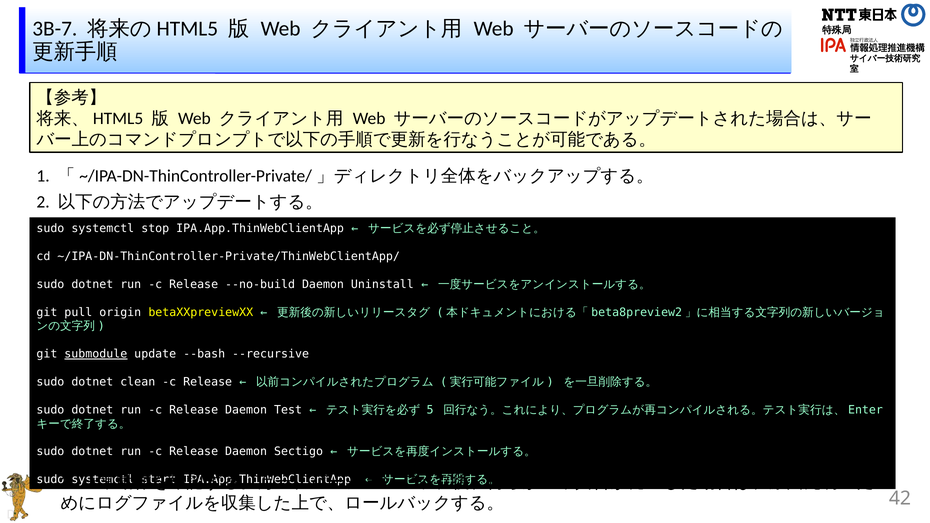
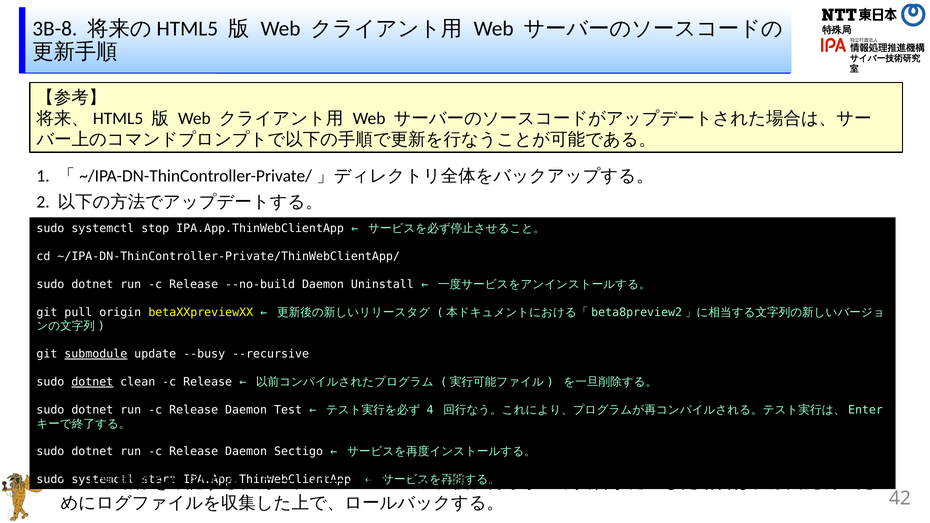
3B-7: 3B-7 -> 3B-8
--bash: --bash -> --busy
dotnet at (92, 382) underline: none -> present
5: 5 -> 4
